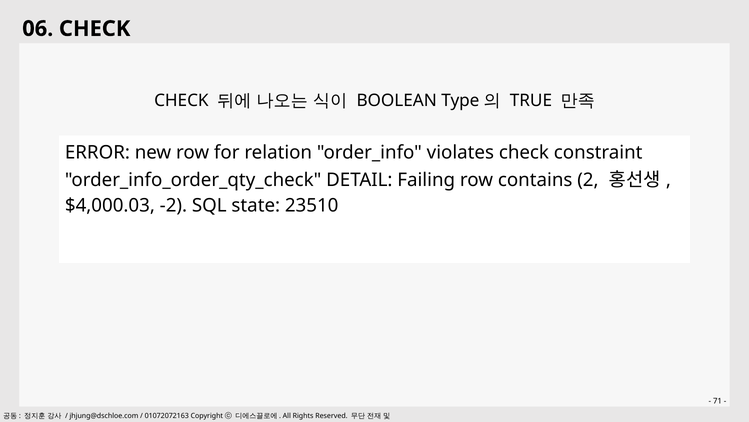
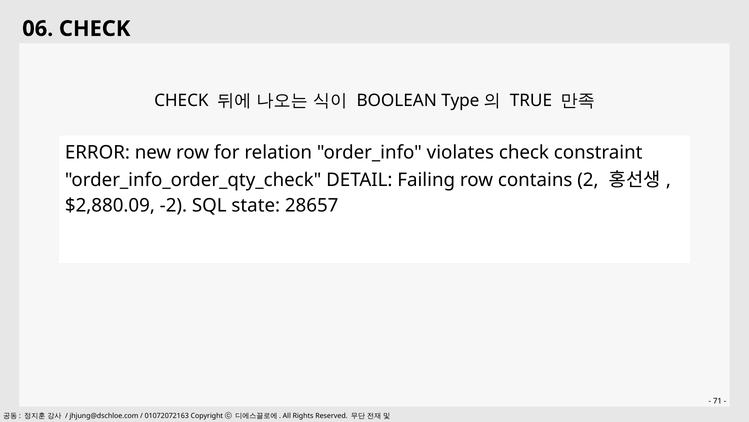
$4,000.03: $4,000.03 -> $2,880.09
23510: 23510 -> 28657
